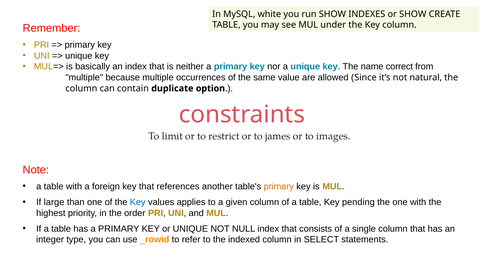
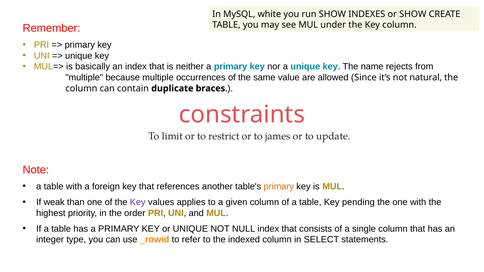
correct: correct -> rejects
option: option -> braces
images: images -> update
large: large -> weak
Key at (138, 202) colour: blue -> purple
